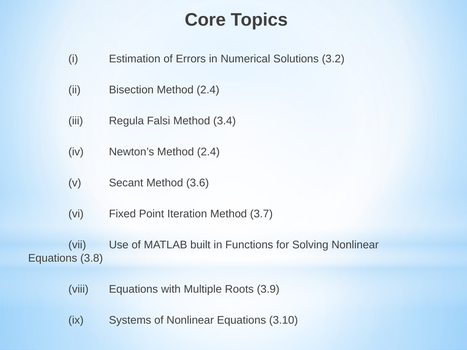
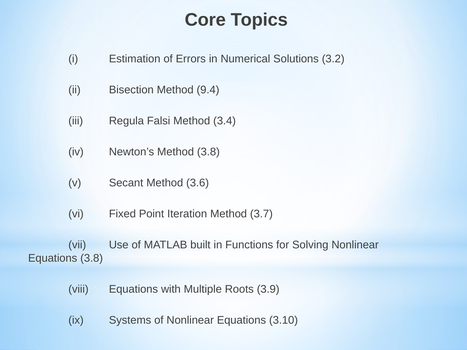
Bisection Method 2.4: 2.4 -> 9.4
Newton’s Method 2.4: 2.4 -> 3.8
